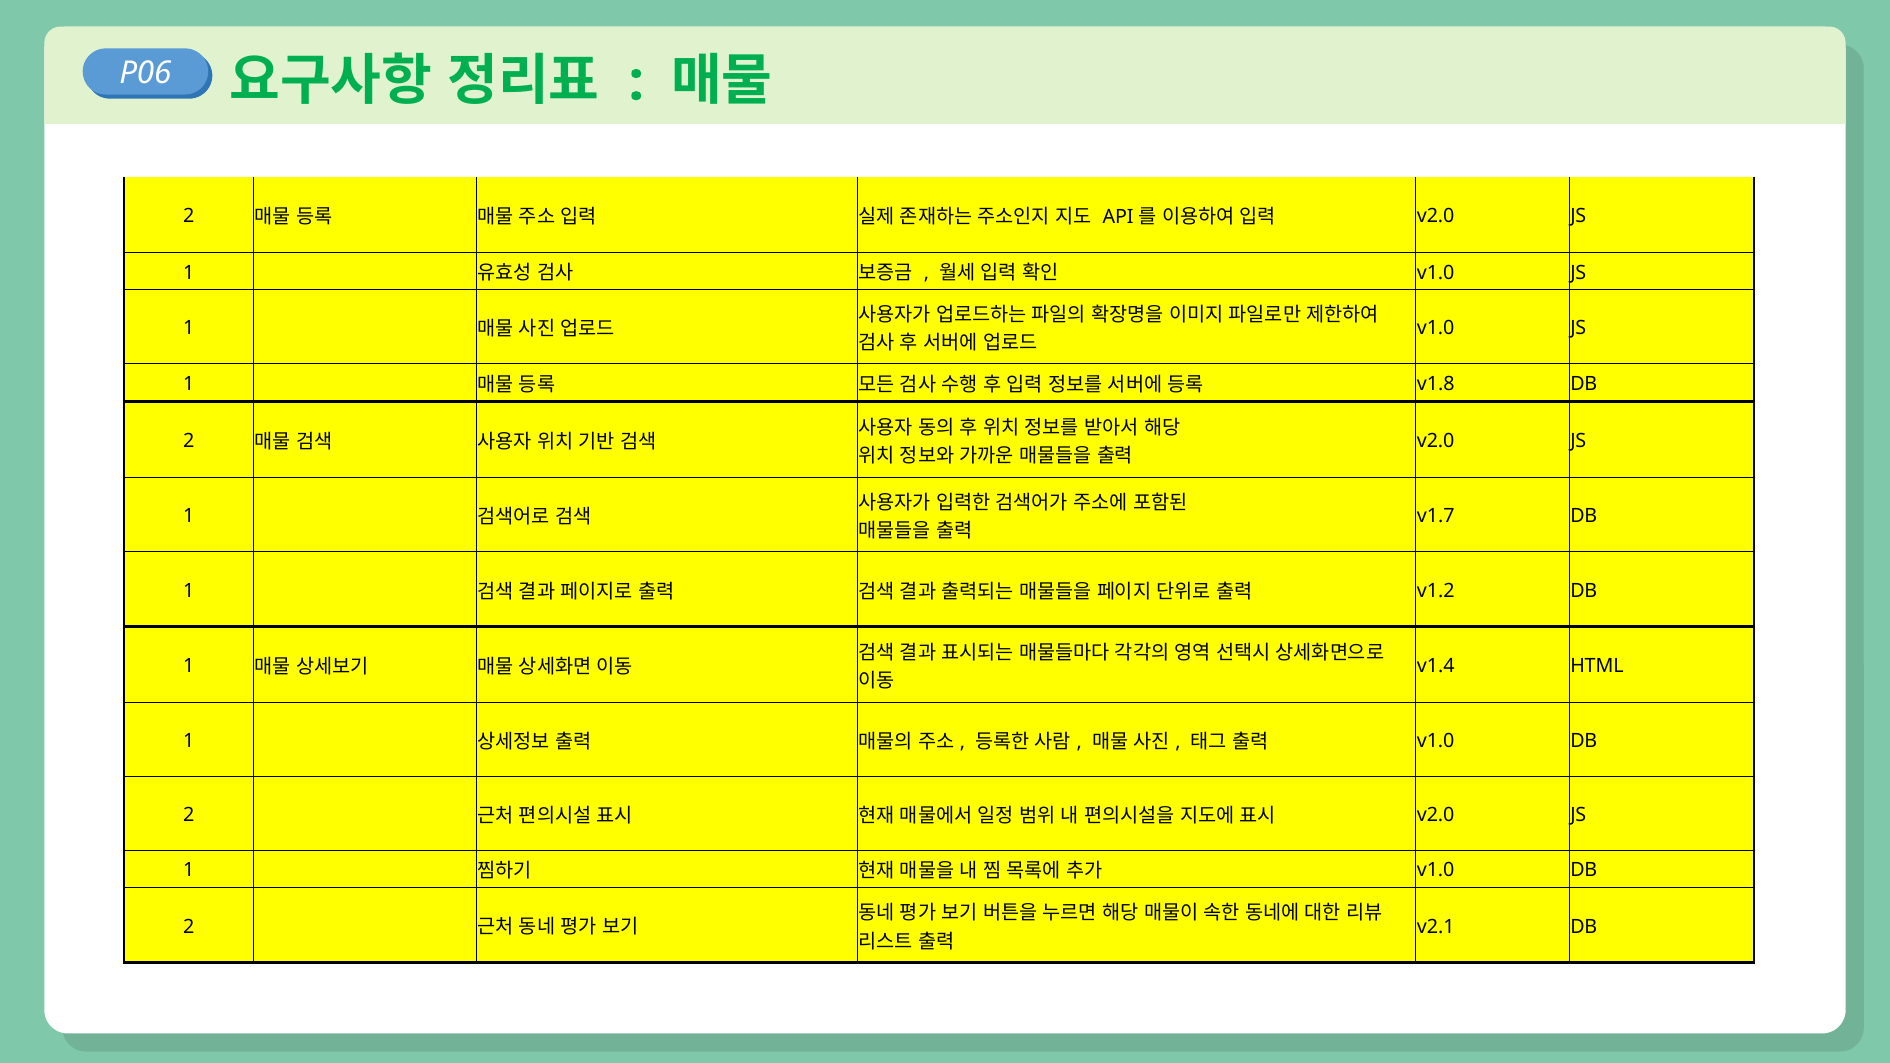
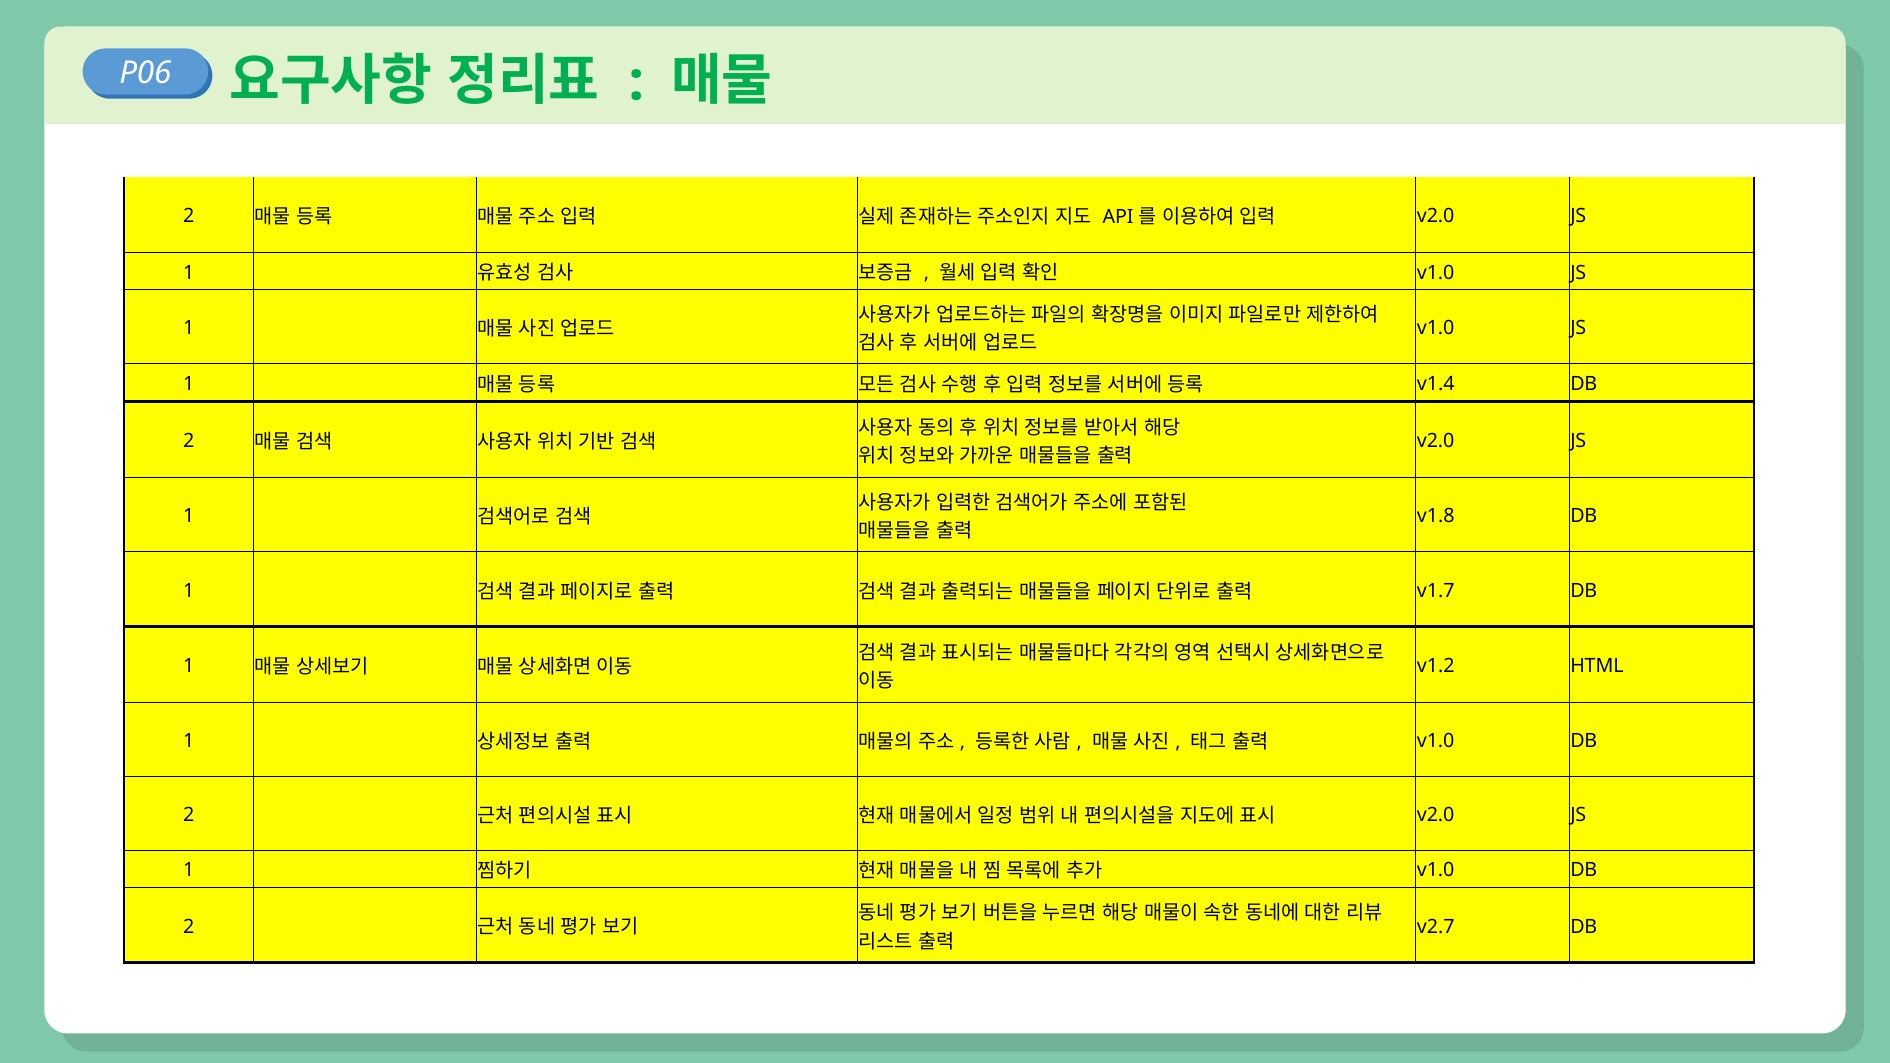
v1.8: v1.8 -> v1.4
v1.7: v1.7 -> v1.8
v1.2: v1.2 -> v1.7
v1.4: v1.4 -> v1.2
v2.1: v2.1 -> v2.7
